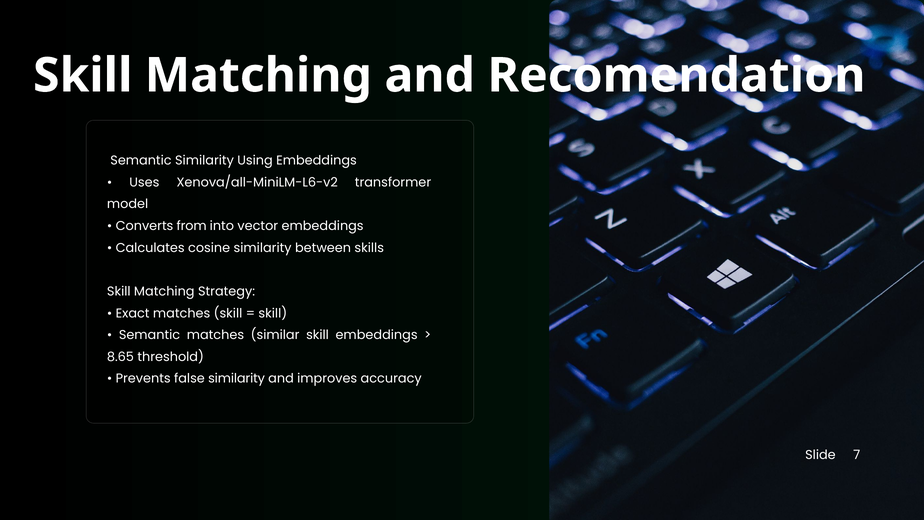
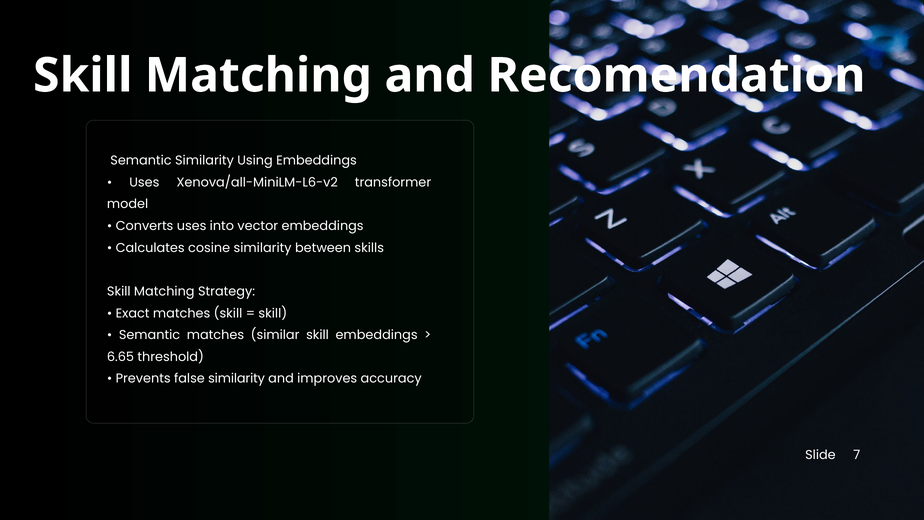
Converts from: from -> uses
8.65: 8.65 -> 6.65
